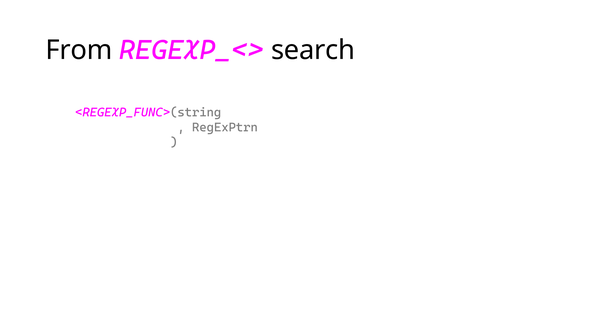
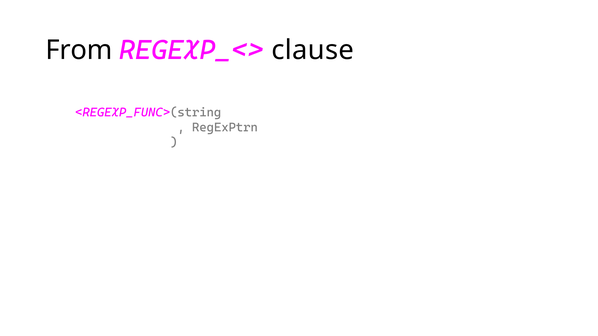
search: search -> clause
